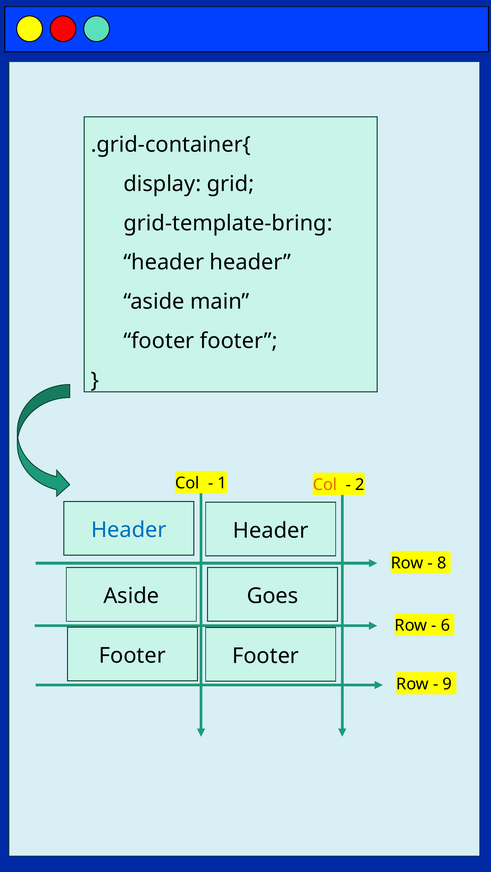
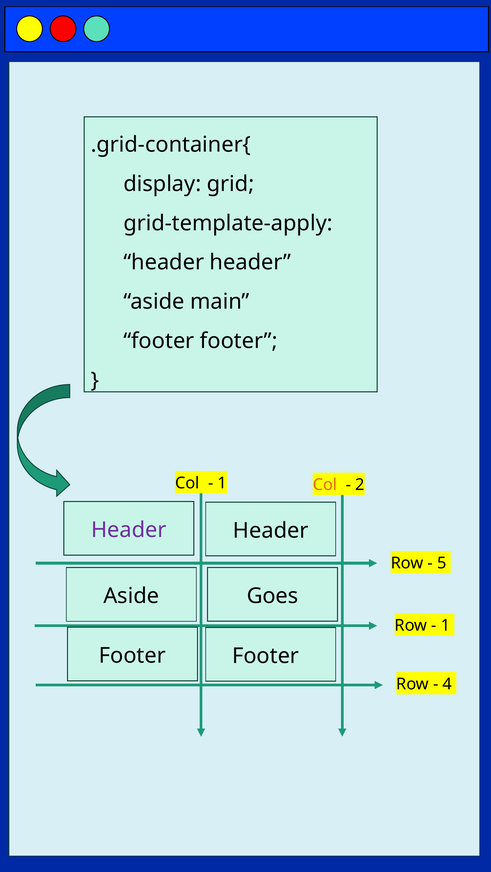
grid-template-bring: grid-template-bring -> grid-template-apply
Header at (129, 530) colour: blue -> purple
8: 8 -> 5
6 at (446, 626): 6 -> 1
9: 9 -> 4
